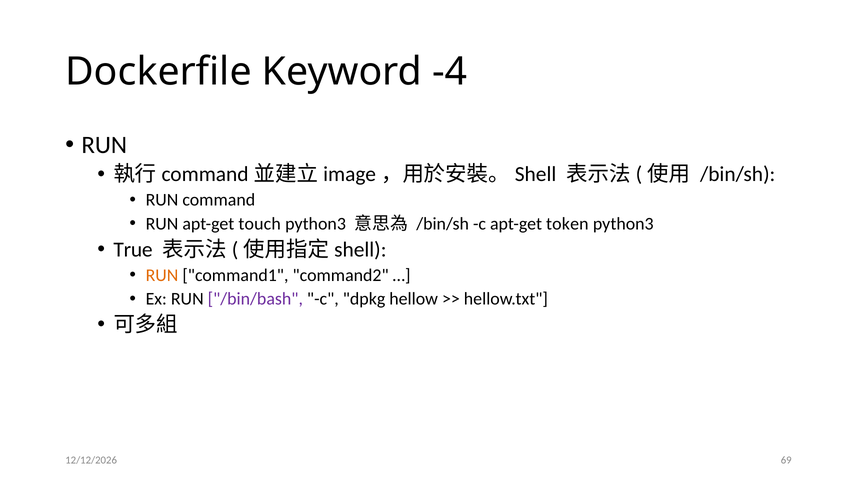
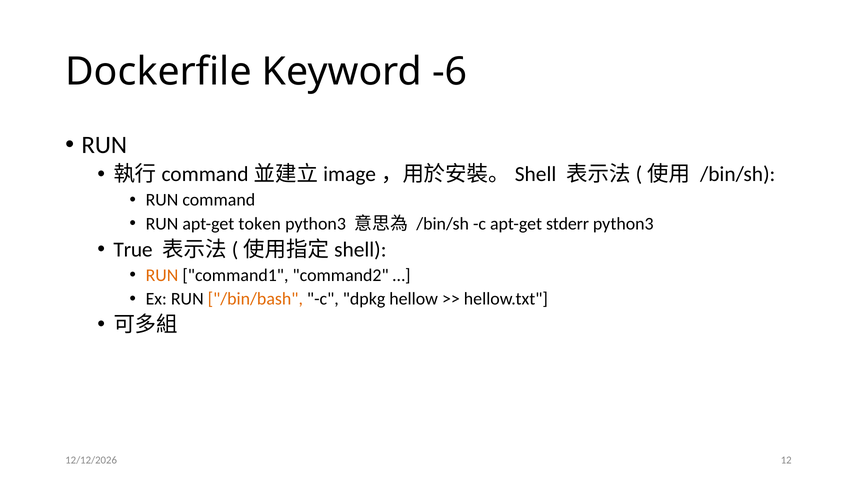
-4: -4 -> -6
touch: touch -> token
token: token -> stderr
/bin/bash colour: purple -> orange
69: 69 -> 12
